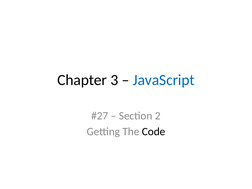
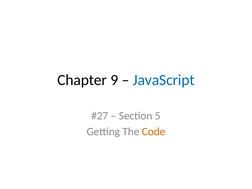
3: 3 -> 9
2: 2 -> 5
Code colour: black -> orange
